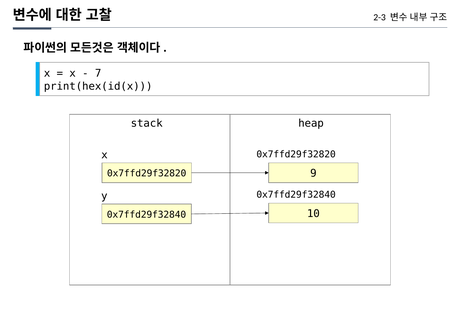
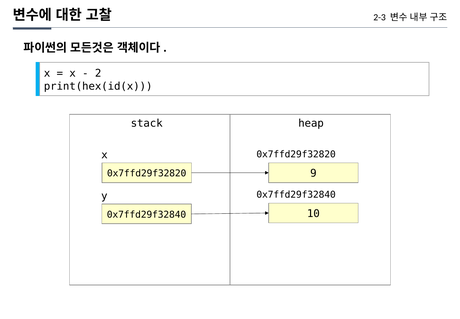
7: 7 -> 2
